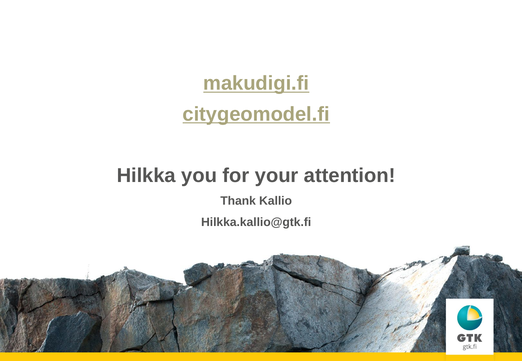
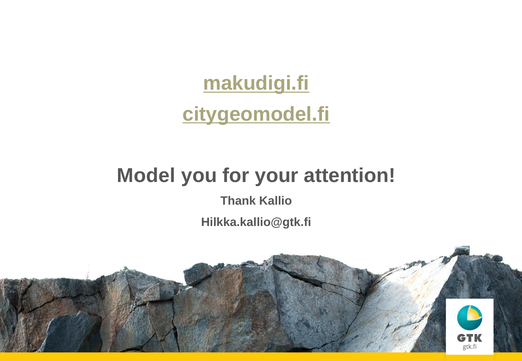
Hilkka: Hilkka -> Model
